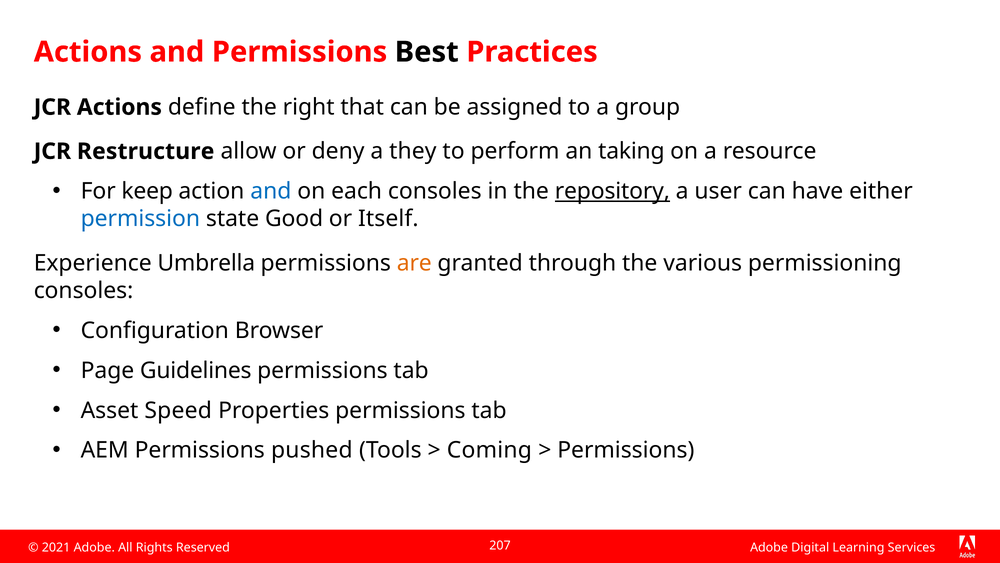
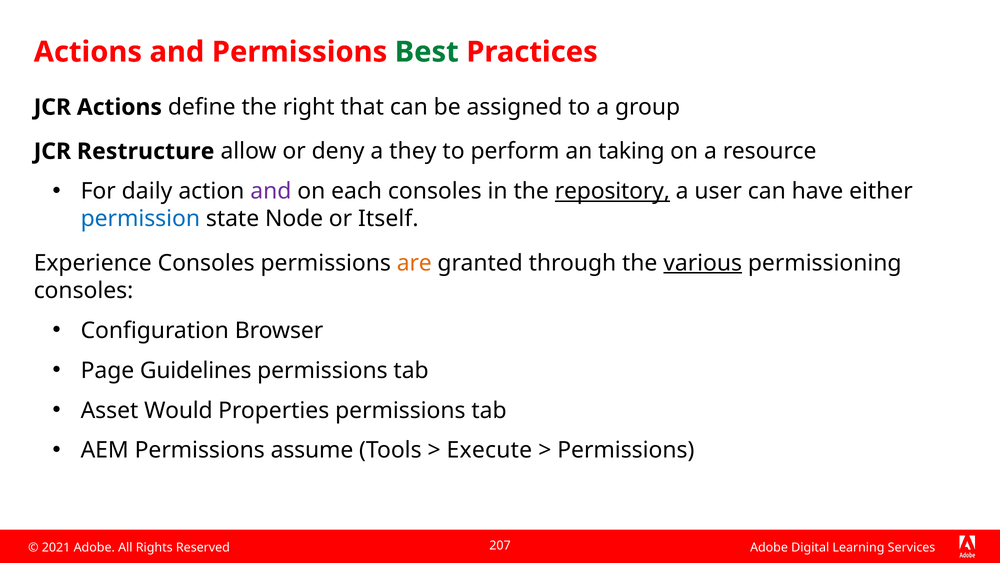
Best colour: black -> green
keep: keep -> daily
and at (271, 191) colour: blue -> purple
Good: Good -> Node
Experience Umbrella: Umbrella -> Consoles
various underline: none -> present
Speed: Speed -> Would
pushed: pushed -> assume
Coming: Coming -> Execute
